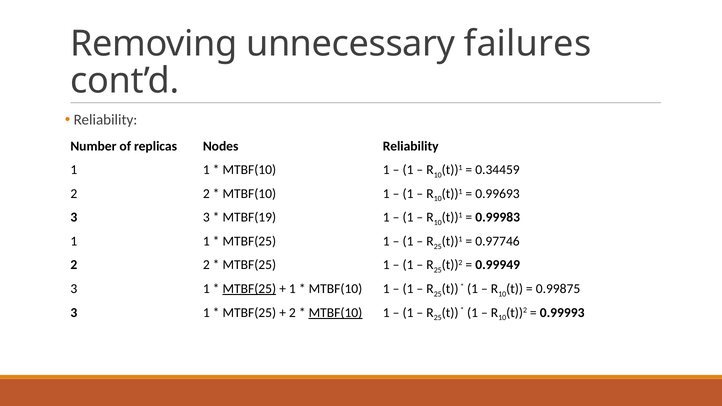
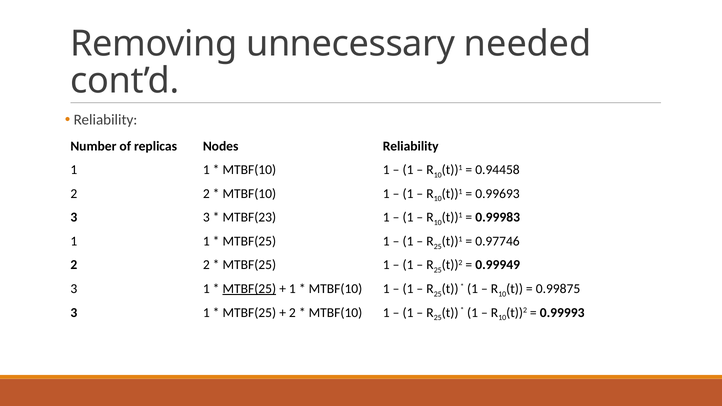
failures: failures -> needed
0.34459: 0.34459 -> 0.94458
MTBF(19: MTBF(19 -> MTBF(23
MTBF(10 at (335, 313) underline: present -> none
